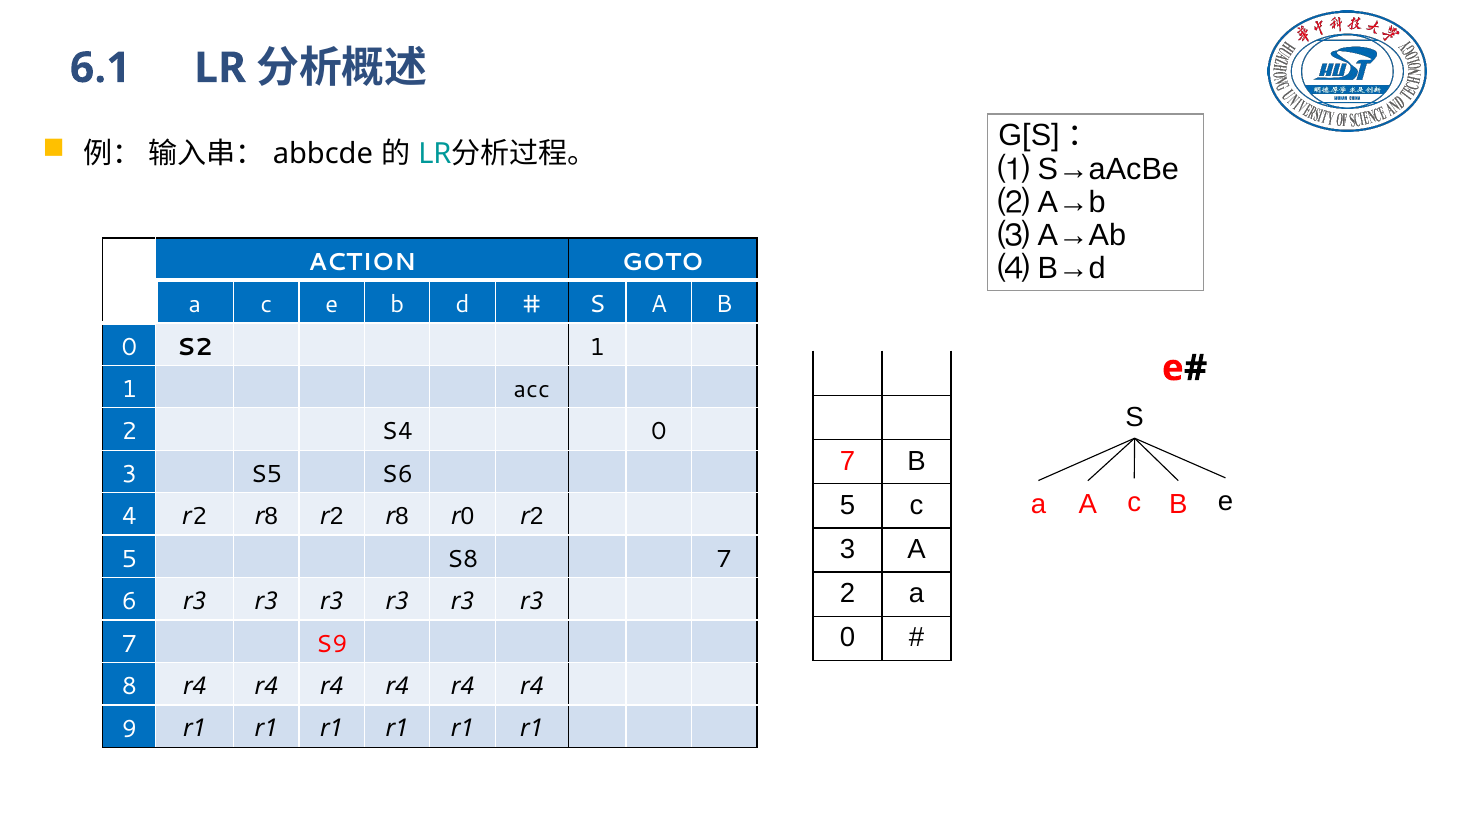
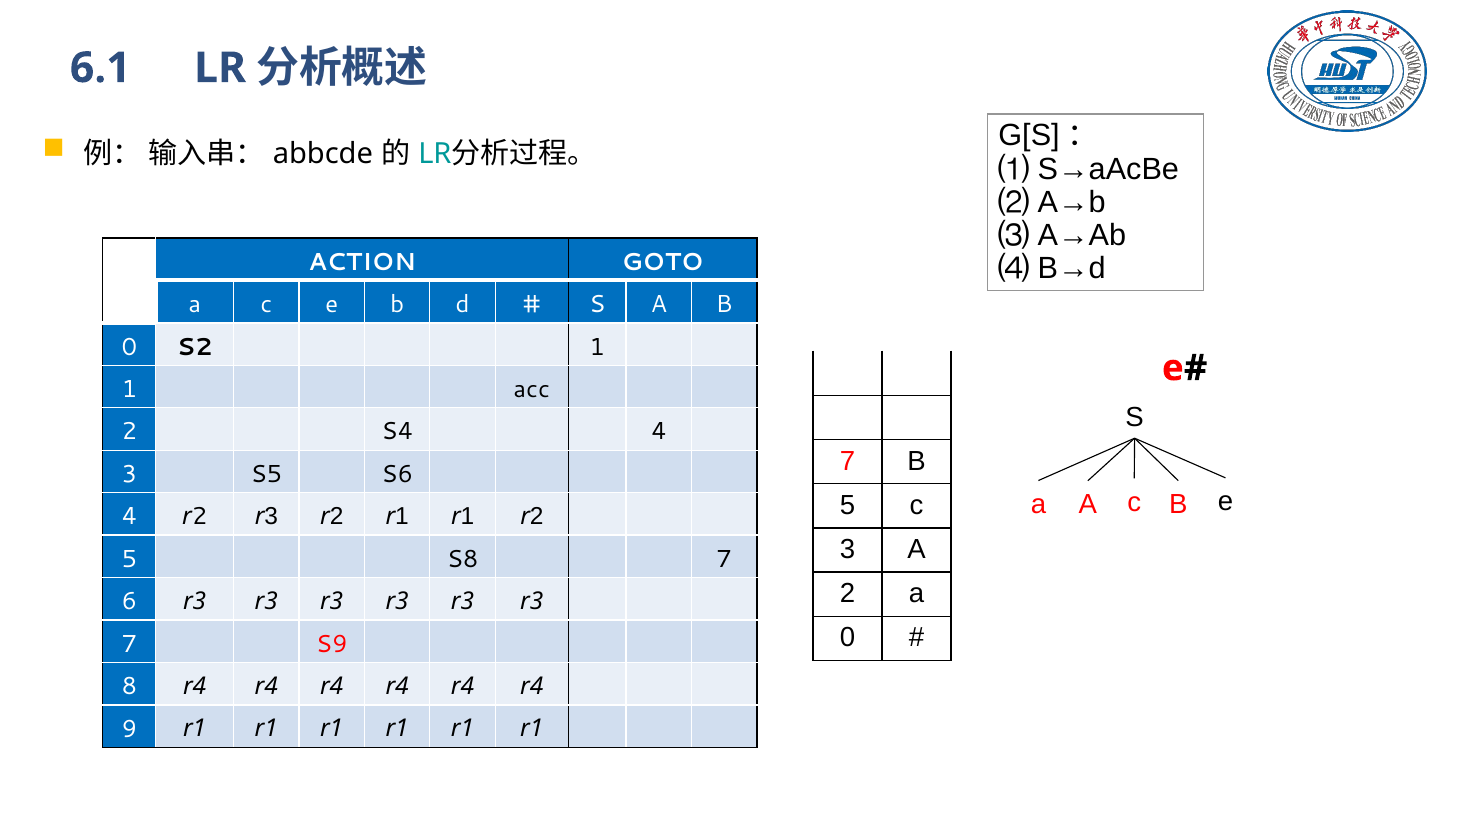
S4 0: 0 -> 4
8 at (271, 516): 8 -> 3
8 at (402, 516): 8 -> 1
0 at (467, 516): 0 -> 1
